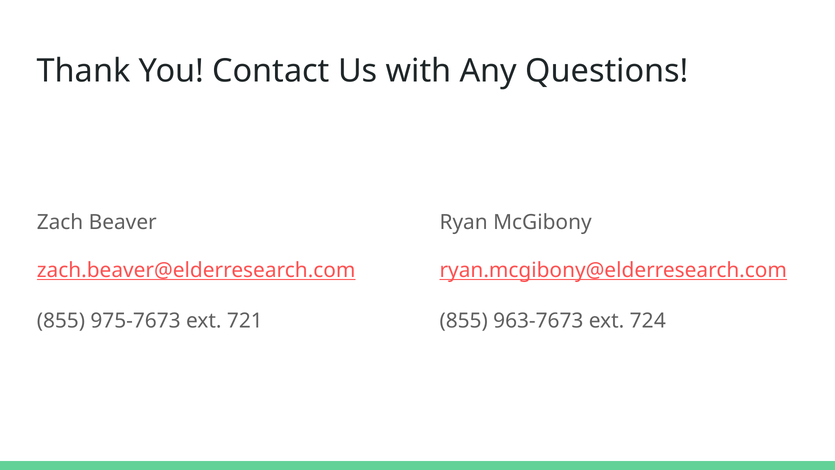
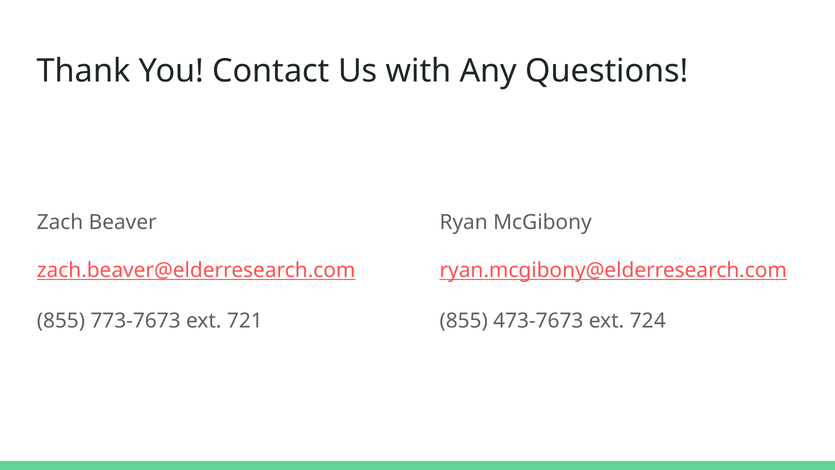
975-7673: 975-7673 -> 773-7673
963-7673: 963-7673 -> 473-7673
